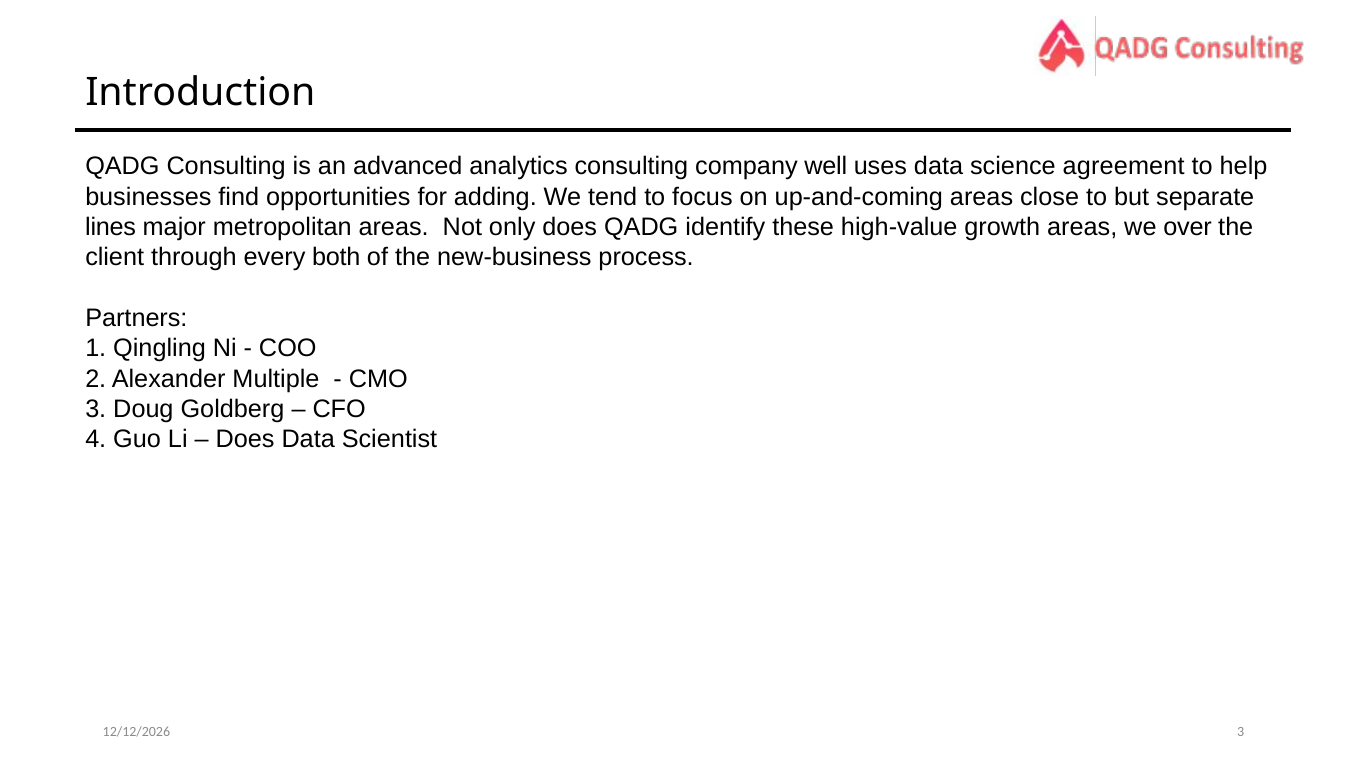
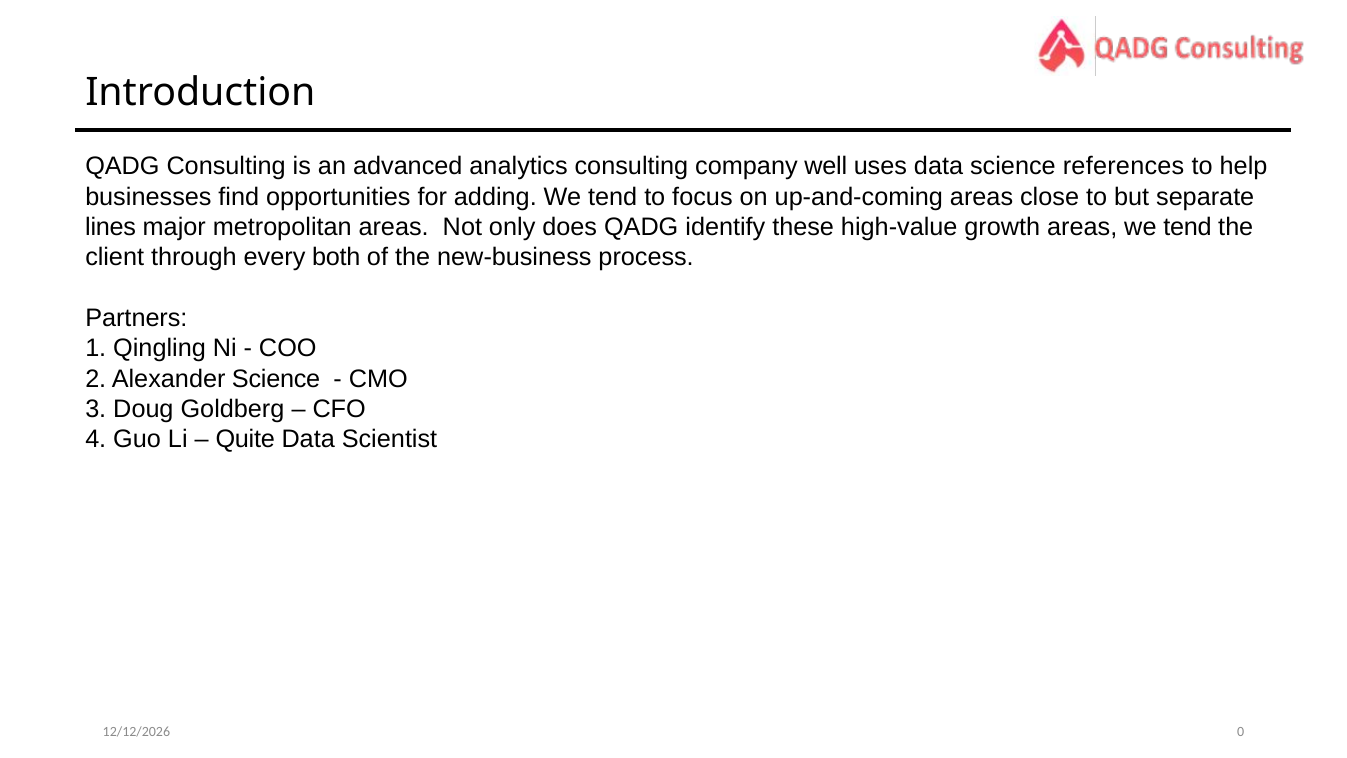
agreement: agreement -> references
areas we over: over -> tend
Alexander Multiple: Multiple -> Science
Does at (245, 439): Does -> Quite
3 at (1241, 732): 3 -> 0
